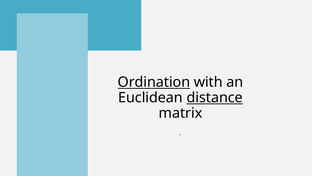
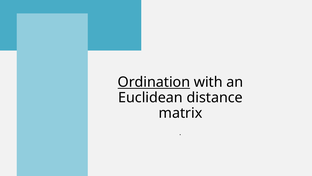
distance underline: present -> none
